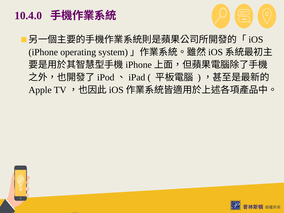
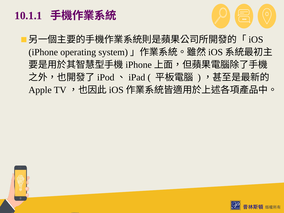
10.4.0: 10.4.0 -> 10.1.1
